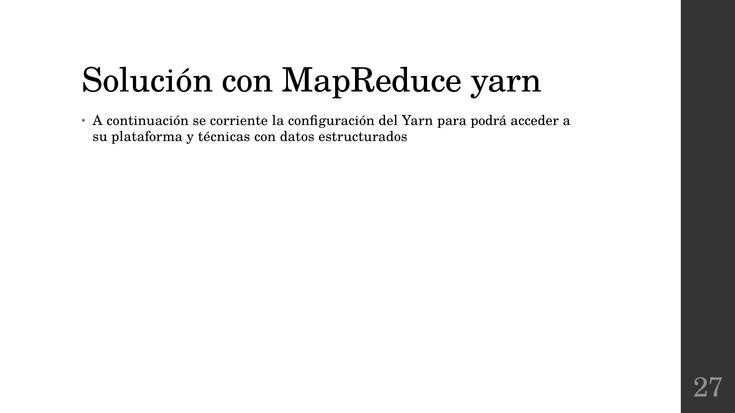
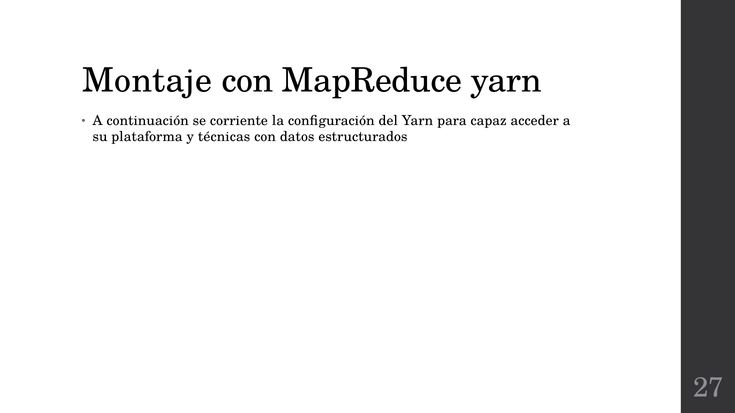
Solución: Solución -> Montaje
podrá: podrá -> capaz
